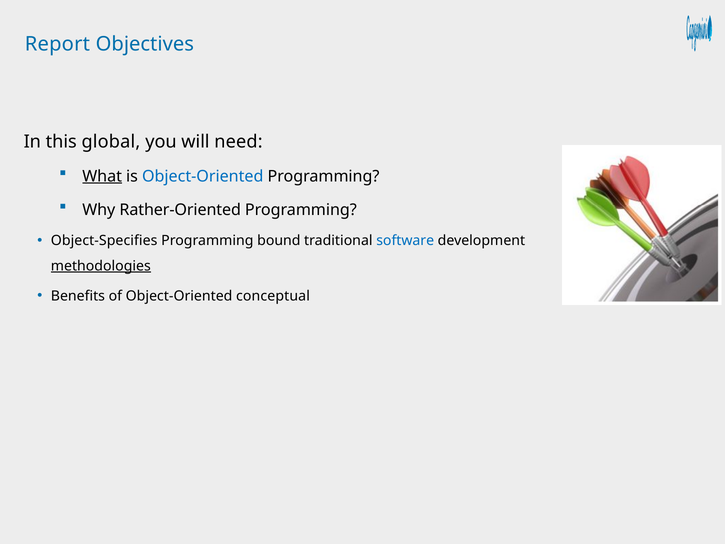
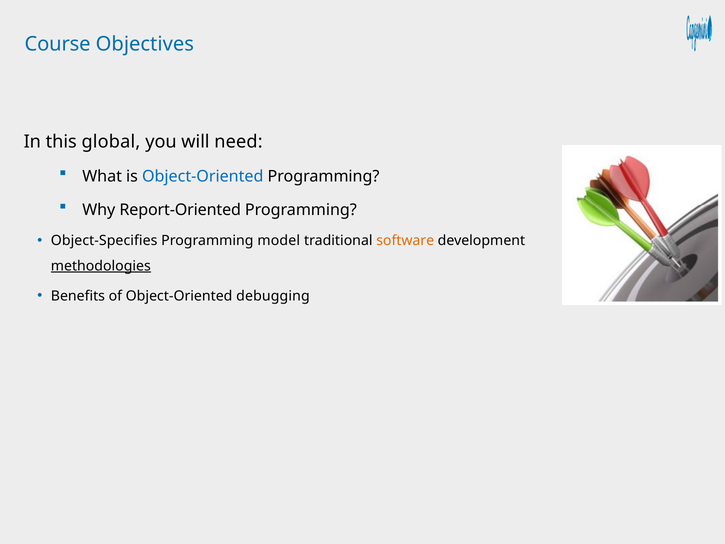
Report: Report -> Course
What underline: present -> none
Rather-Oriented: Rather-Oriented -> Report-Oriented
bound: bound -> model
software colour: blue -> orange
conceptual: conceptual -> debugging
